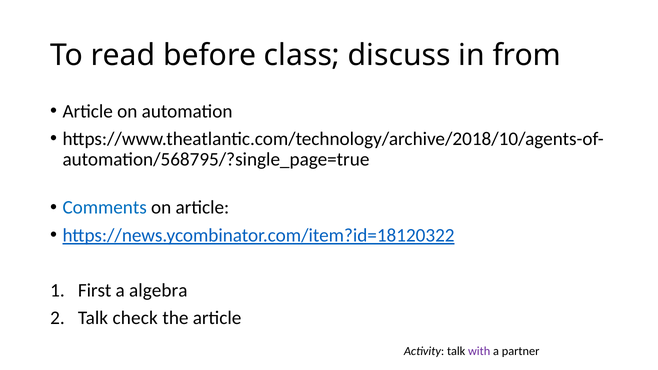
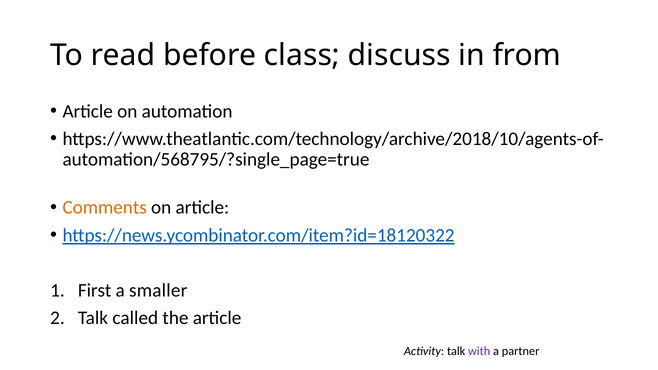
Comments colour: blue -> orange
algebra: algebra -> smaller
check: check -> called
